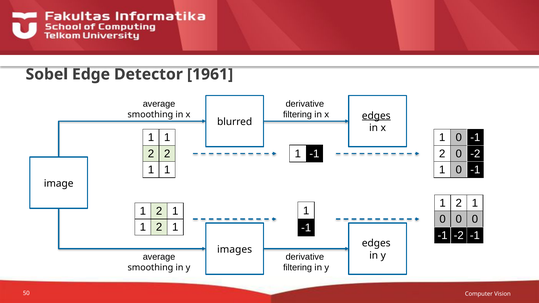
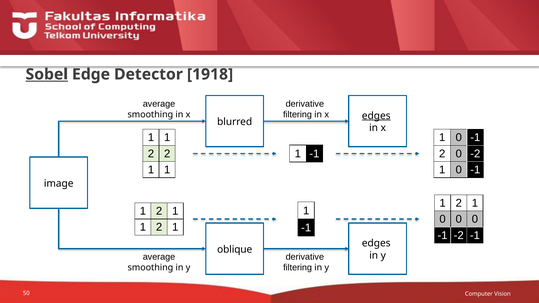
Sobel underline: none -> present
1961: 1961 -> 1918
images: images -> oblique
